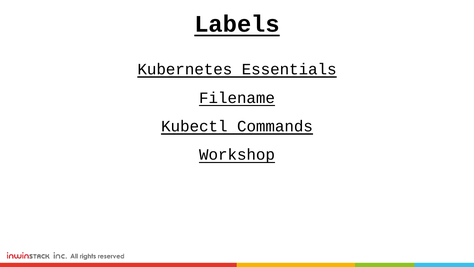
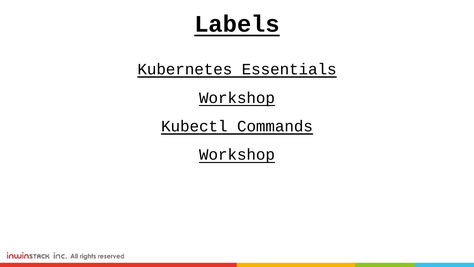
Filename at (237, 98): Filename -> Workshop
